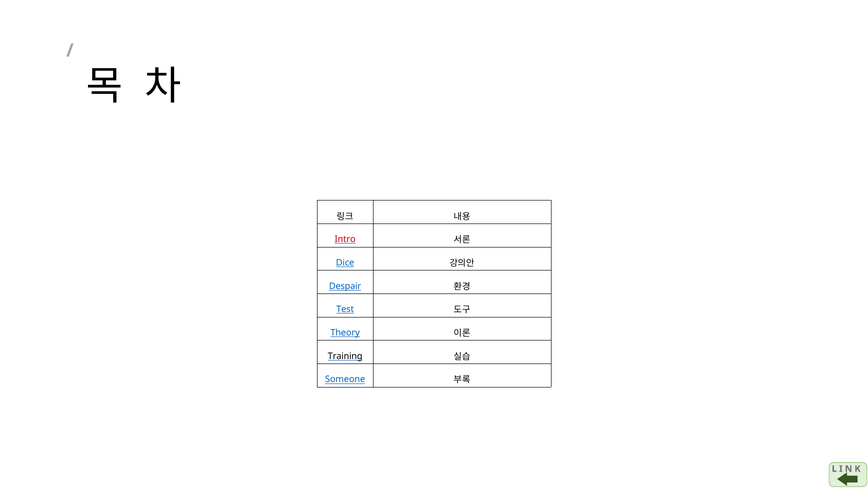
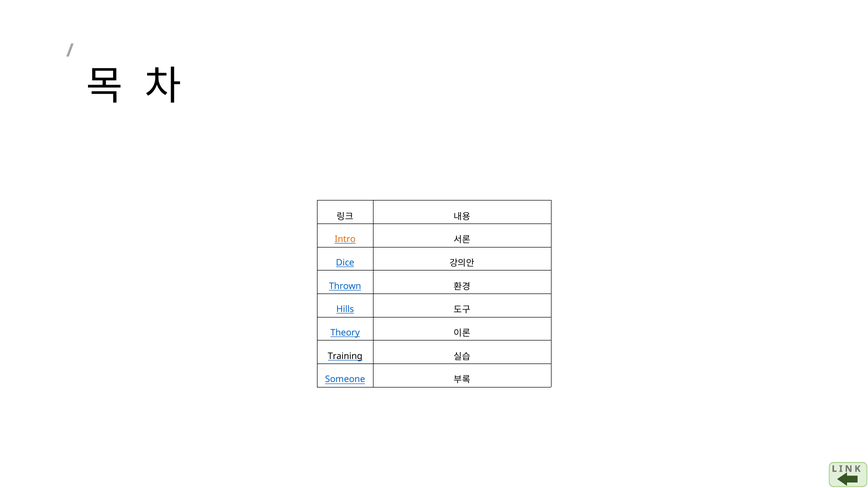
Intro colour: red -> orange
Despair: Despair -> Thrown
Test: Test -> Hills
